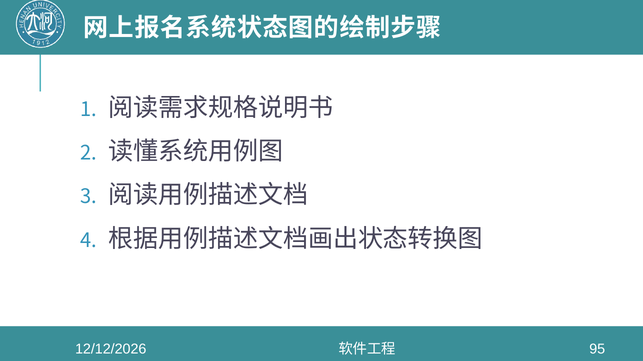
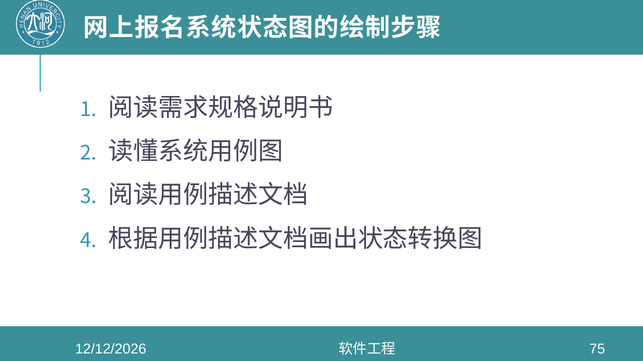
95: 95 -> 75
